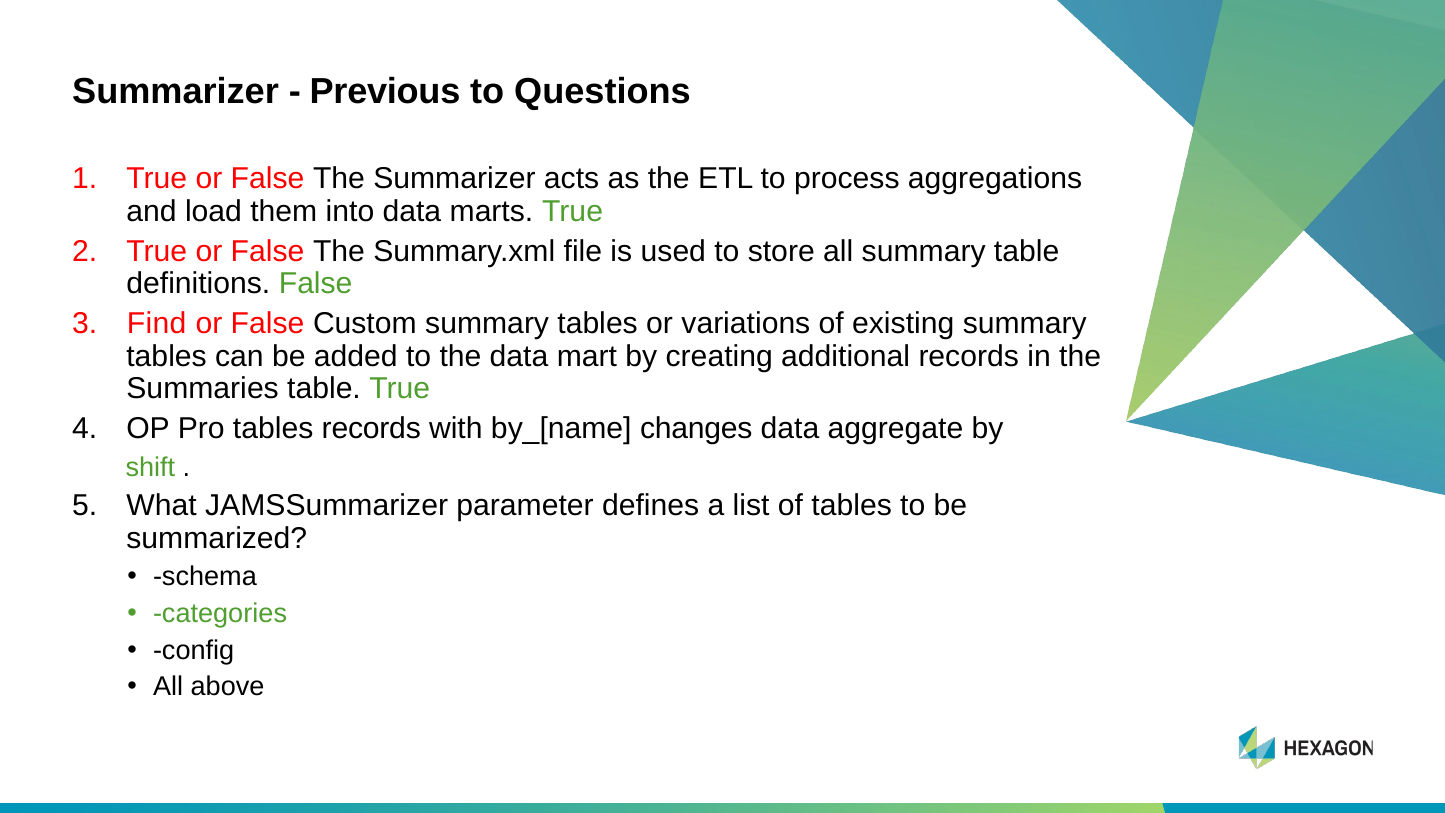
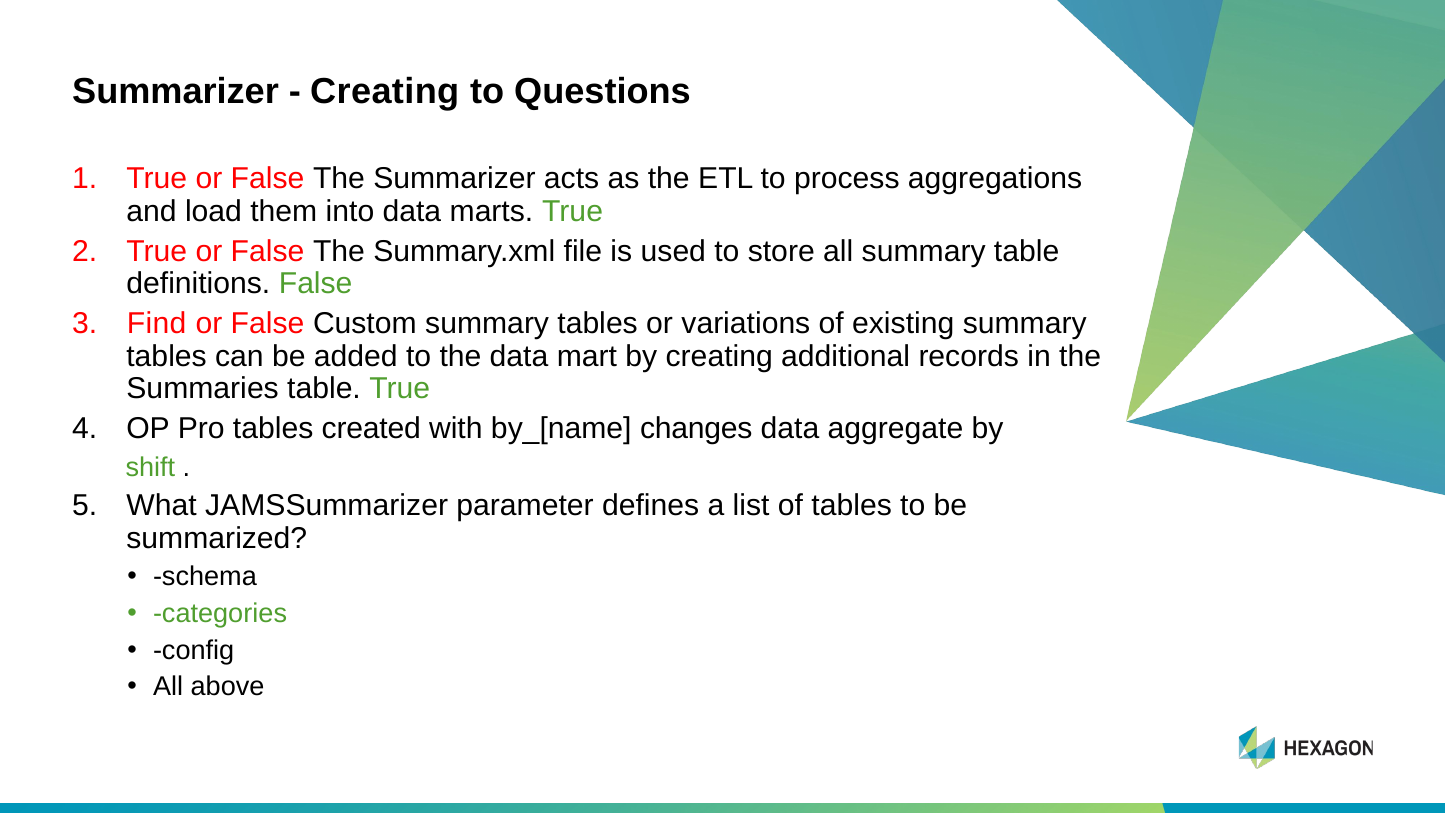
Previous at (385, 92): Previous -> Creating
tables records: records -> created
